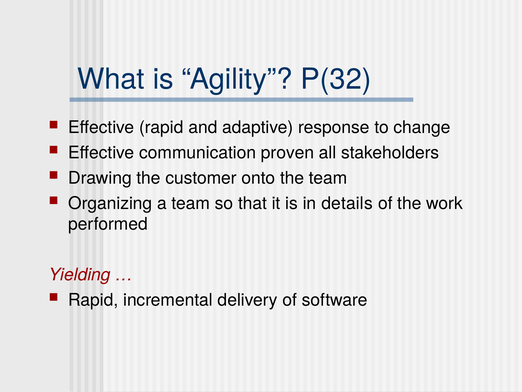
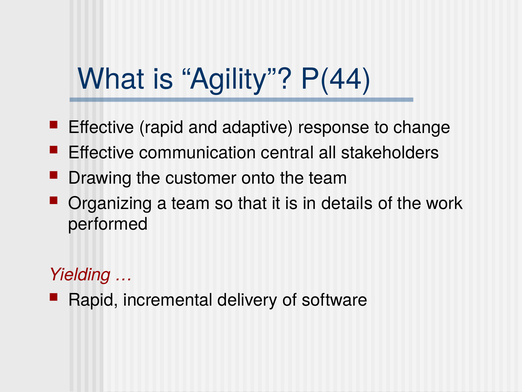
P(32: P(32 -> P(44
proven: proven -> central
